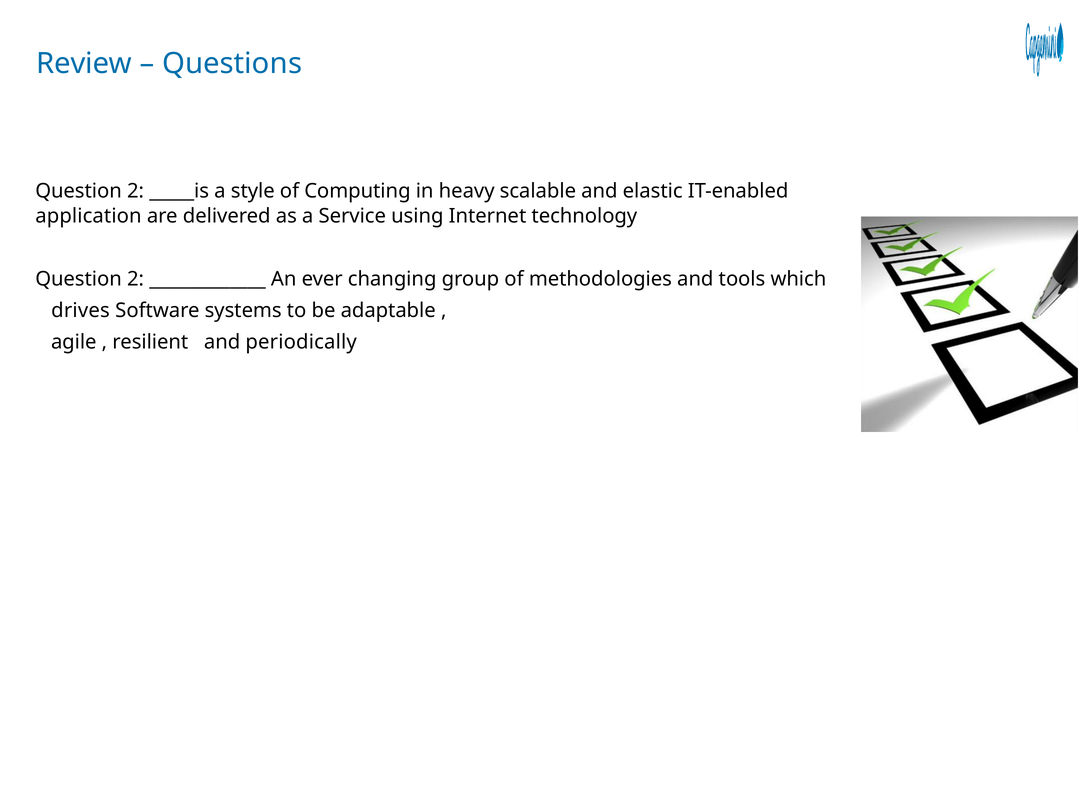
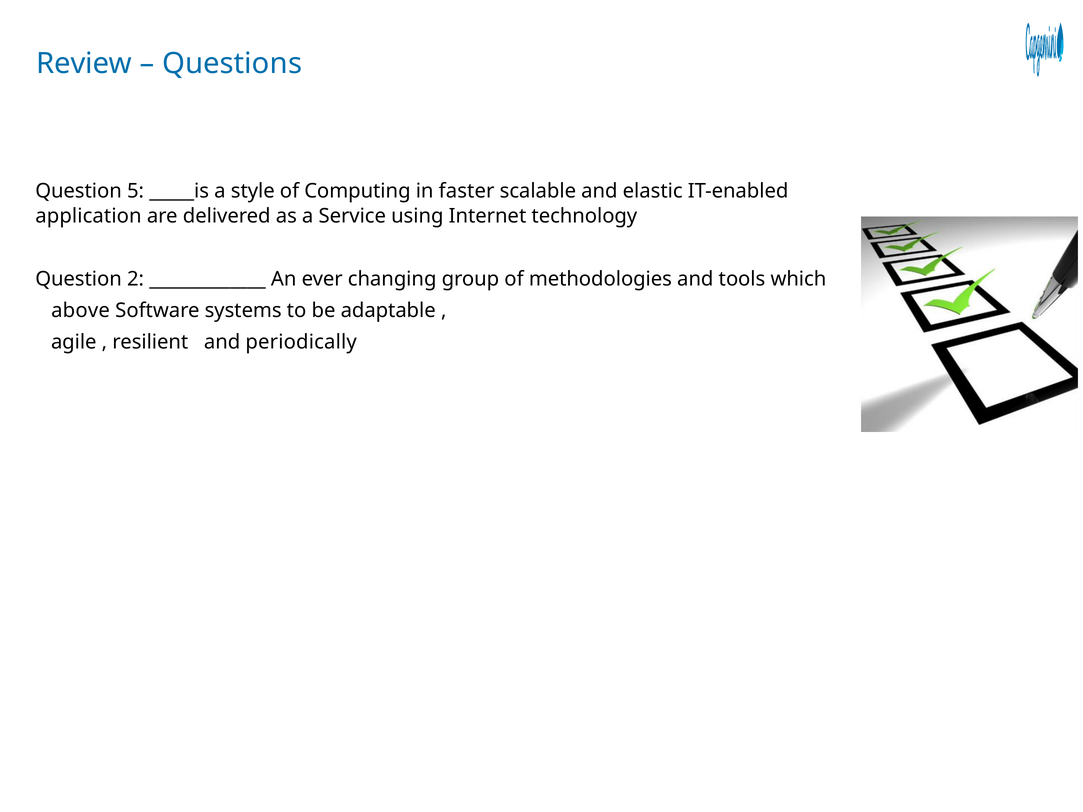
2 at (136, 191): 2 -> 5
heavy: heavy -> faster
drives: drives -> above
